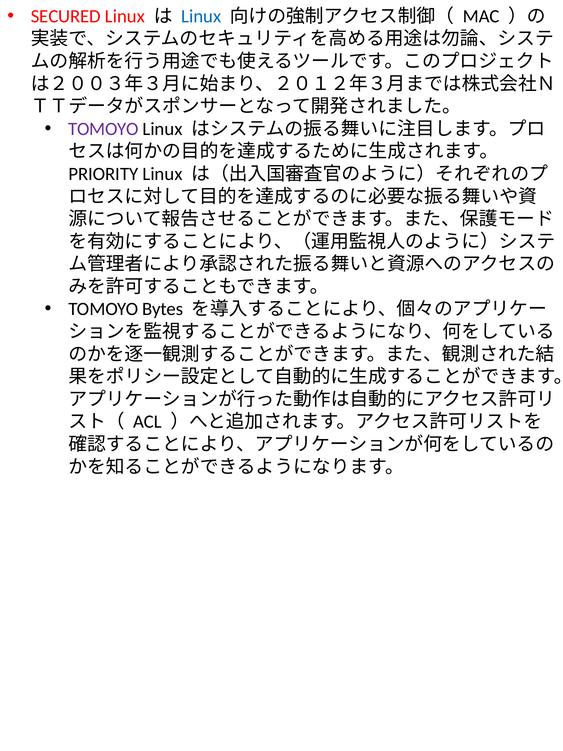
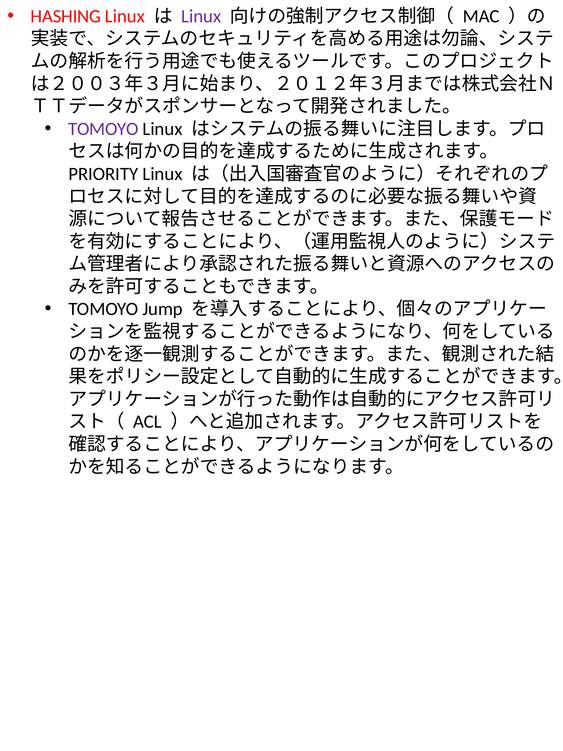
SECURED: SECURED -> HASHING
Linux at (201, 16) colour: blue -> purple
Bytes: Bytes -> Jump
